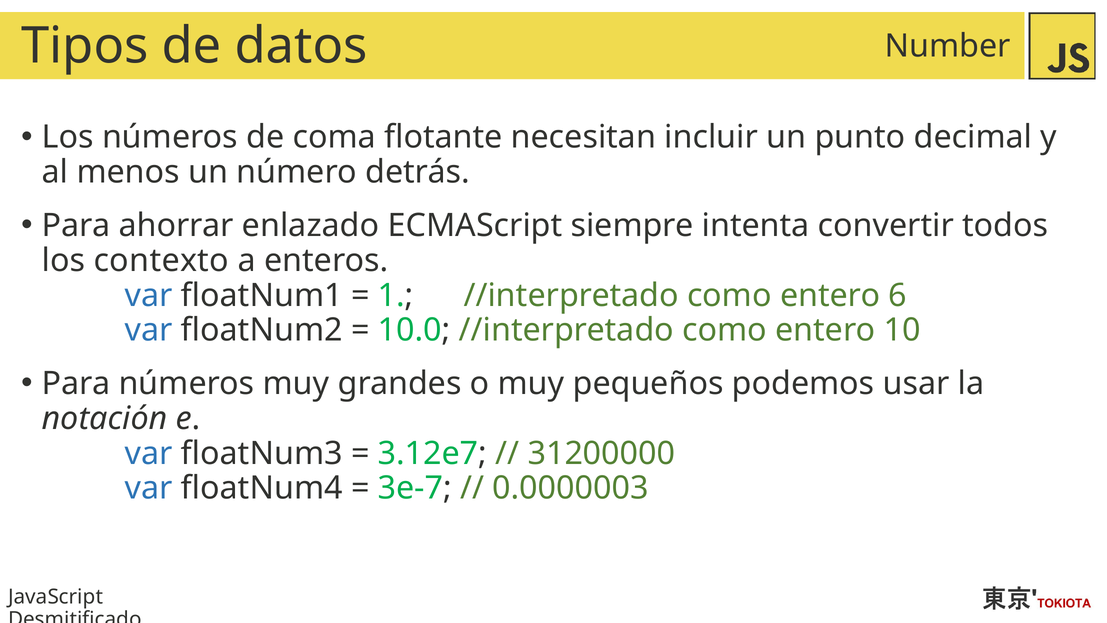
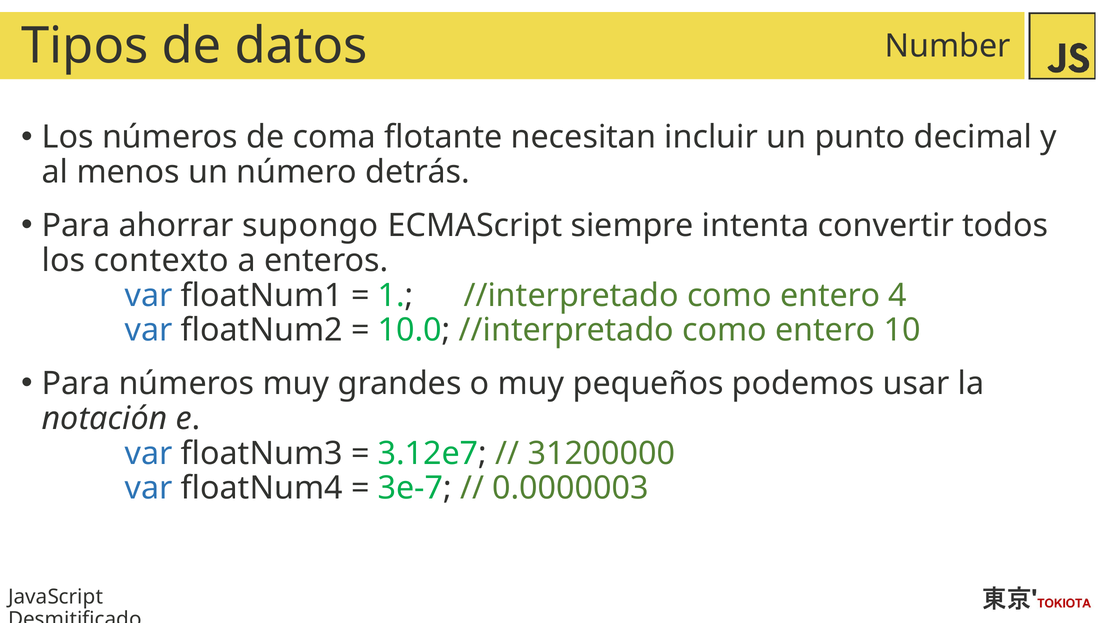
enlazado: enlazado -> supongo
6: 6 -> 4
